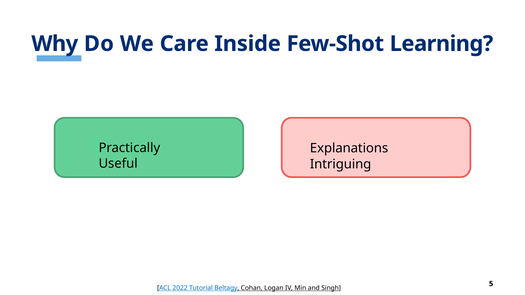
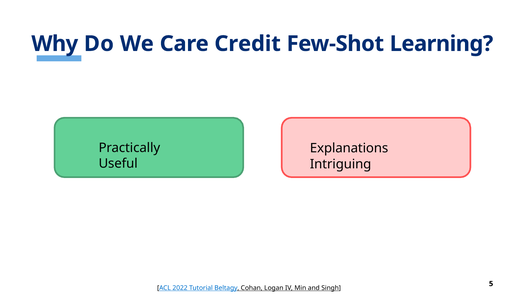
Inside: Inside -> Credit
